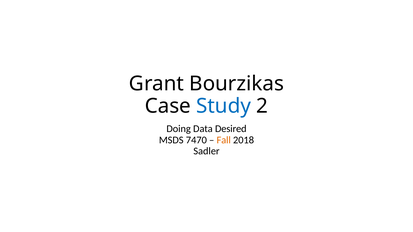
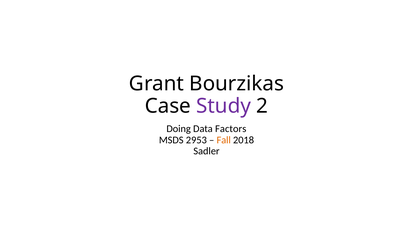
Study colour: blue -> purple
Desired: Desired -> Factors
7470: 7470 -> 2953
